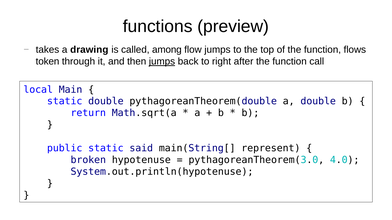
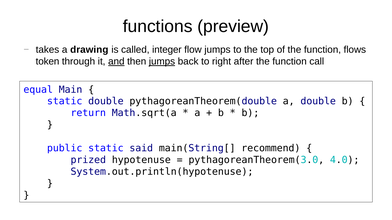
among: among -> integer
and underline: none -> present
local: local -> equal
represent: represent -> recommend
broken: broken -> prized
